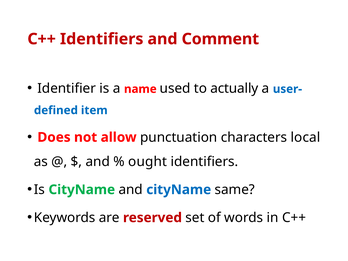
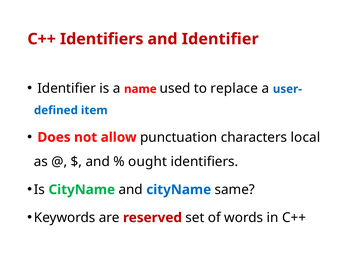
and Comment: Comment -> Identifier
actually: actually -> replace
